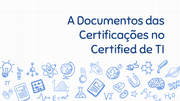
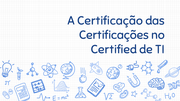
Documentos: Documentos -> Certificação
